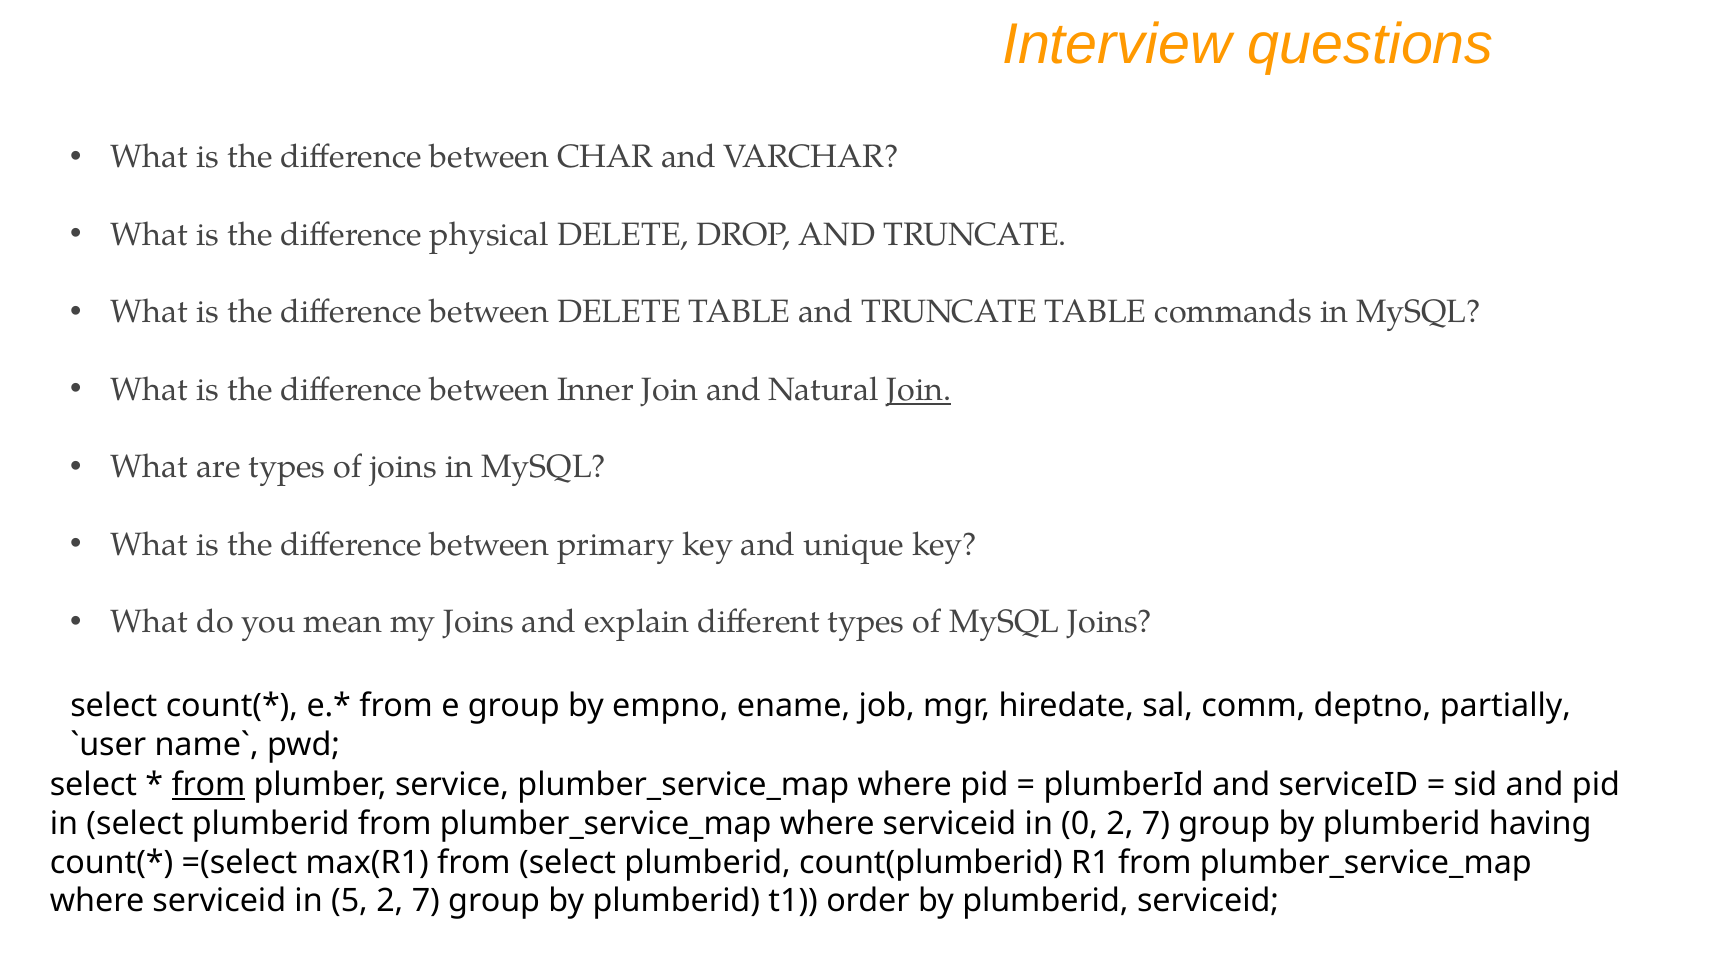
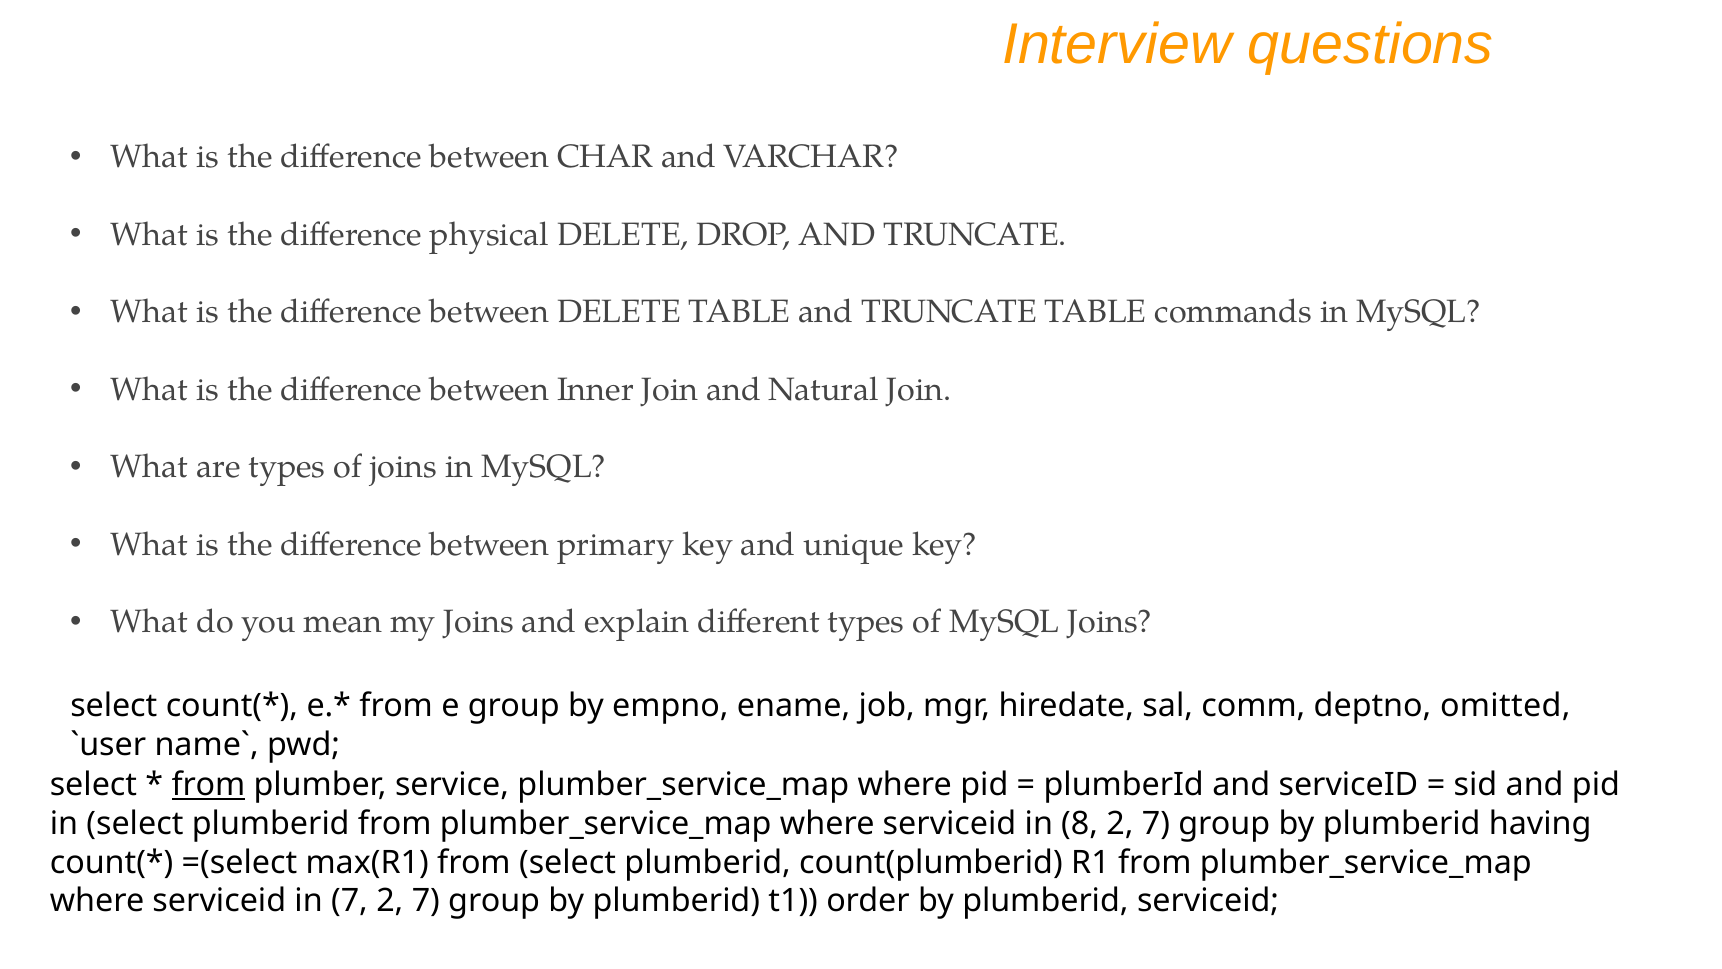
Join at (919, 390) underline: present -> none
partially: partially -> omitted
0: 0 -> 8
in 5: 5 -> 7
